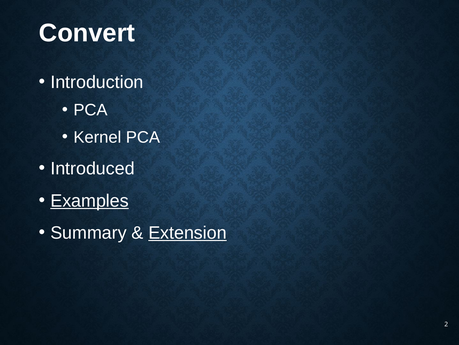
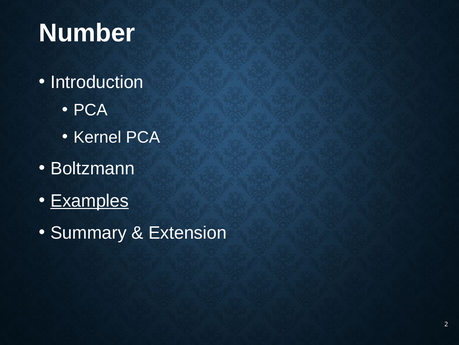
Convert: Convert -> Number
Introduced: Introduced -> Boltzmann
Extension underline: present -> none
